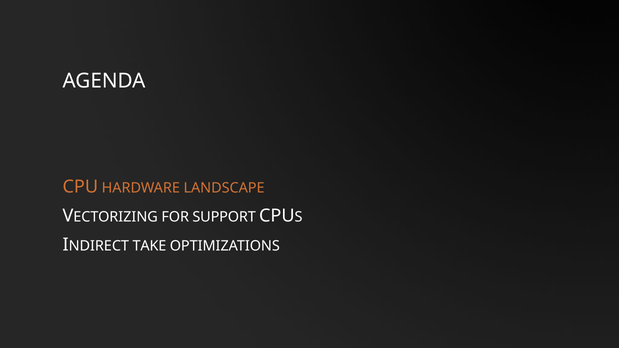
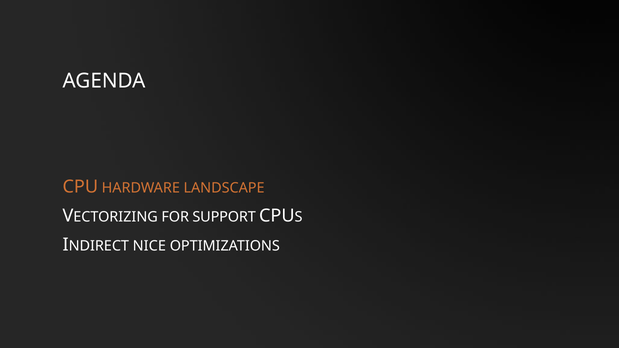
TAKE: TAKE -> NICE
